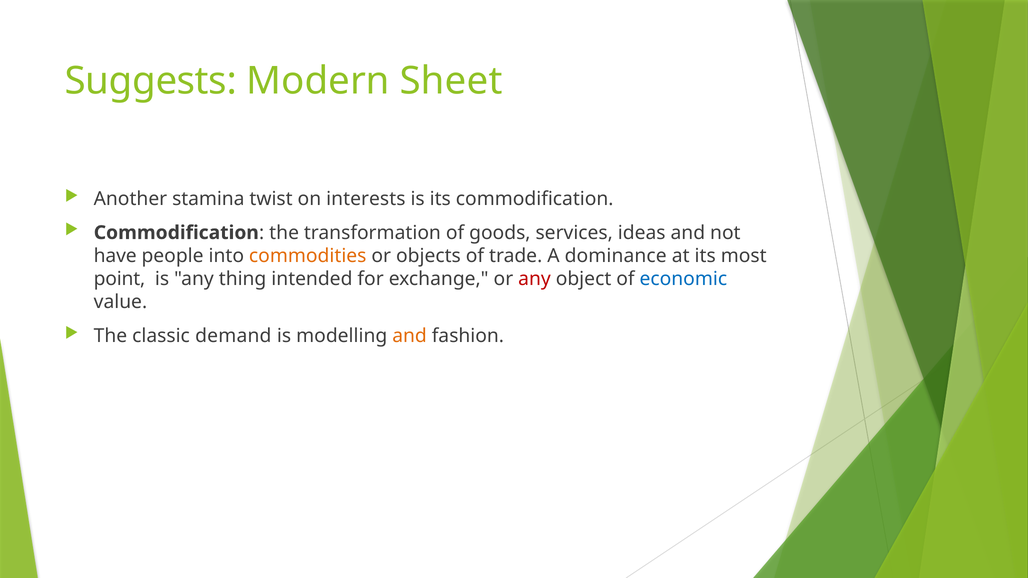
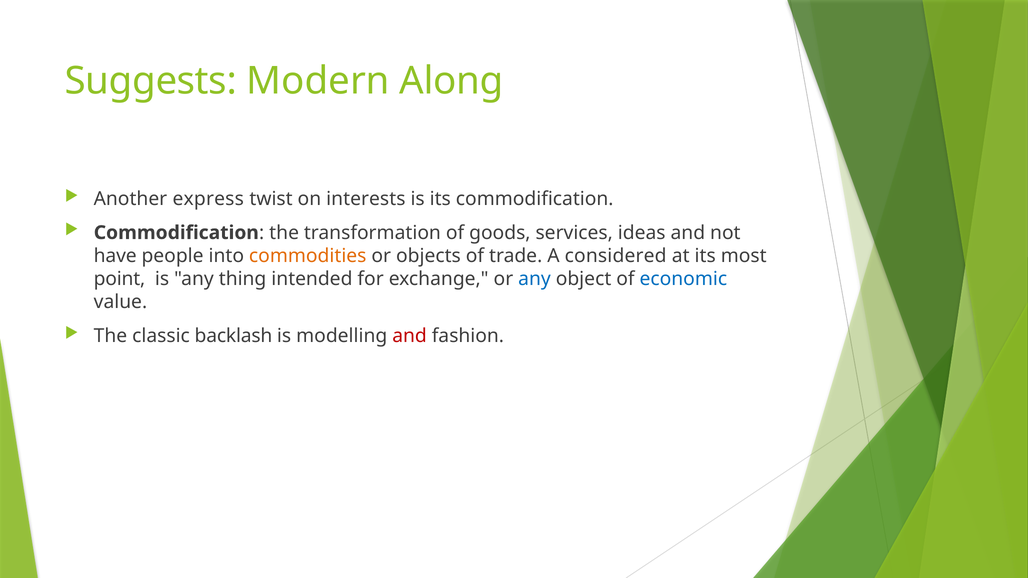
Sheet: Sheet -> Along
stamina: stamina -> express
dominance: dominance -> considered
any at (535, 279) colour: red -> blue
demand: demand -> backlash
and at (410, 336) colour: orange -> red
